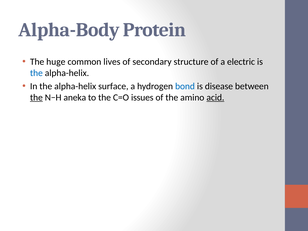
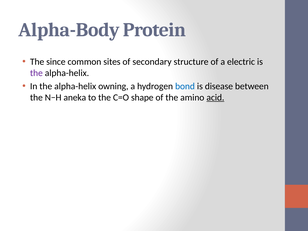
huge: huge -> since
lives: lives -> sites
the at (36, 73) colour: blue -> purple
surface: surface -> owning
the at (36, 97) underline: present -> none
issues: issues -> shape
